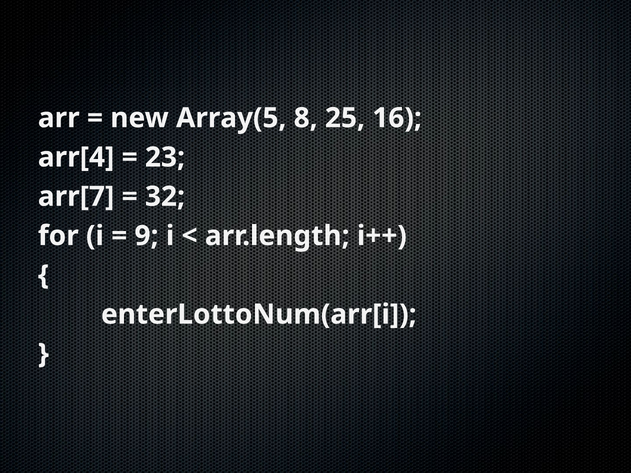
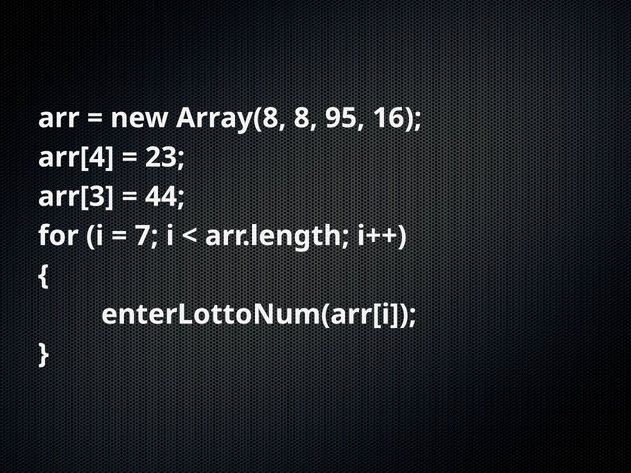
Array(5: Array(5 -> Array(8
25: 25 -> 95
arr[7: arr[7 -> arr[3
32: 32 -> 44
9: 9 -> 7
